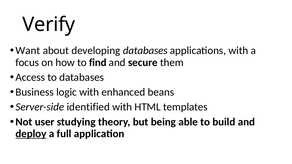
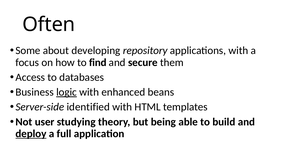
Verify: Verify -> Often
Want: Want -> Some
developing databases: databases -> repository
logic underline: none -> present
